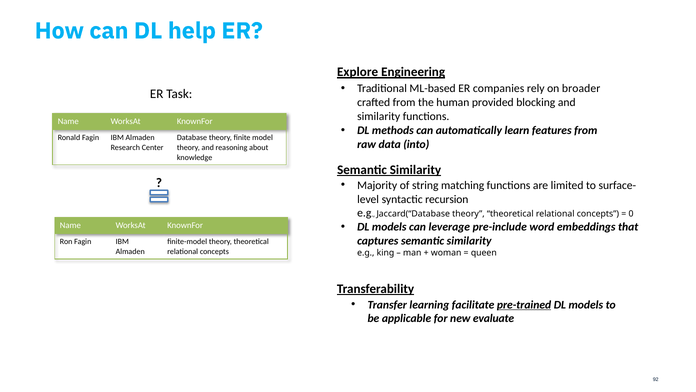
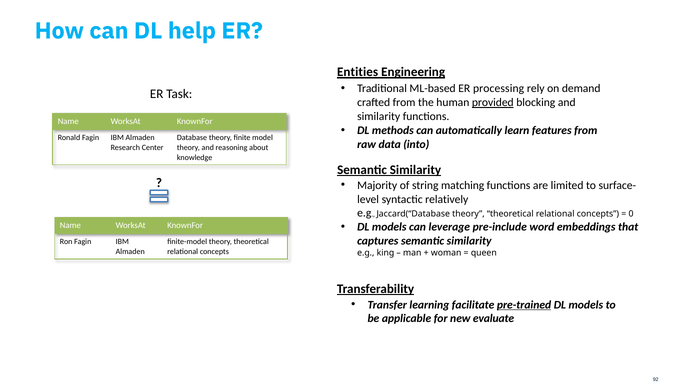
Explore: Explore -> Entities
companies: companies -> processing
broader: broader -> demand
provided underline: none -> present
recursion: recursion -> relatively
